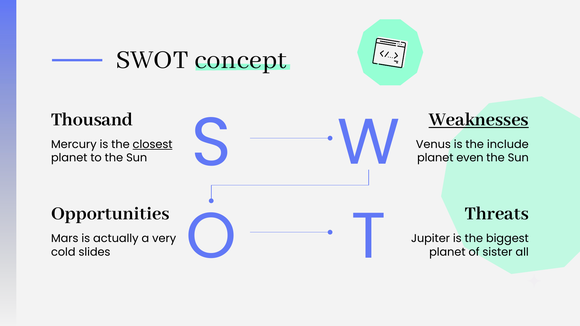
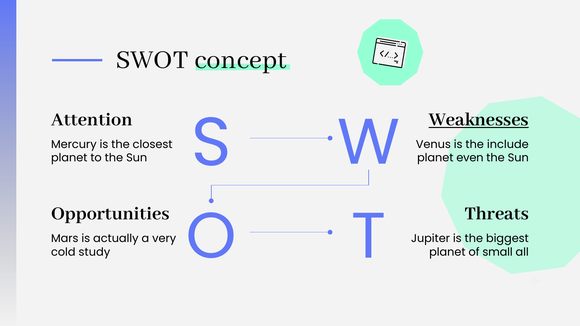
Thousand: Thousand -> Attention
closest underline: present -> none
slides: slides -> study
sister: sister -> small
